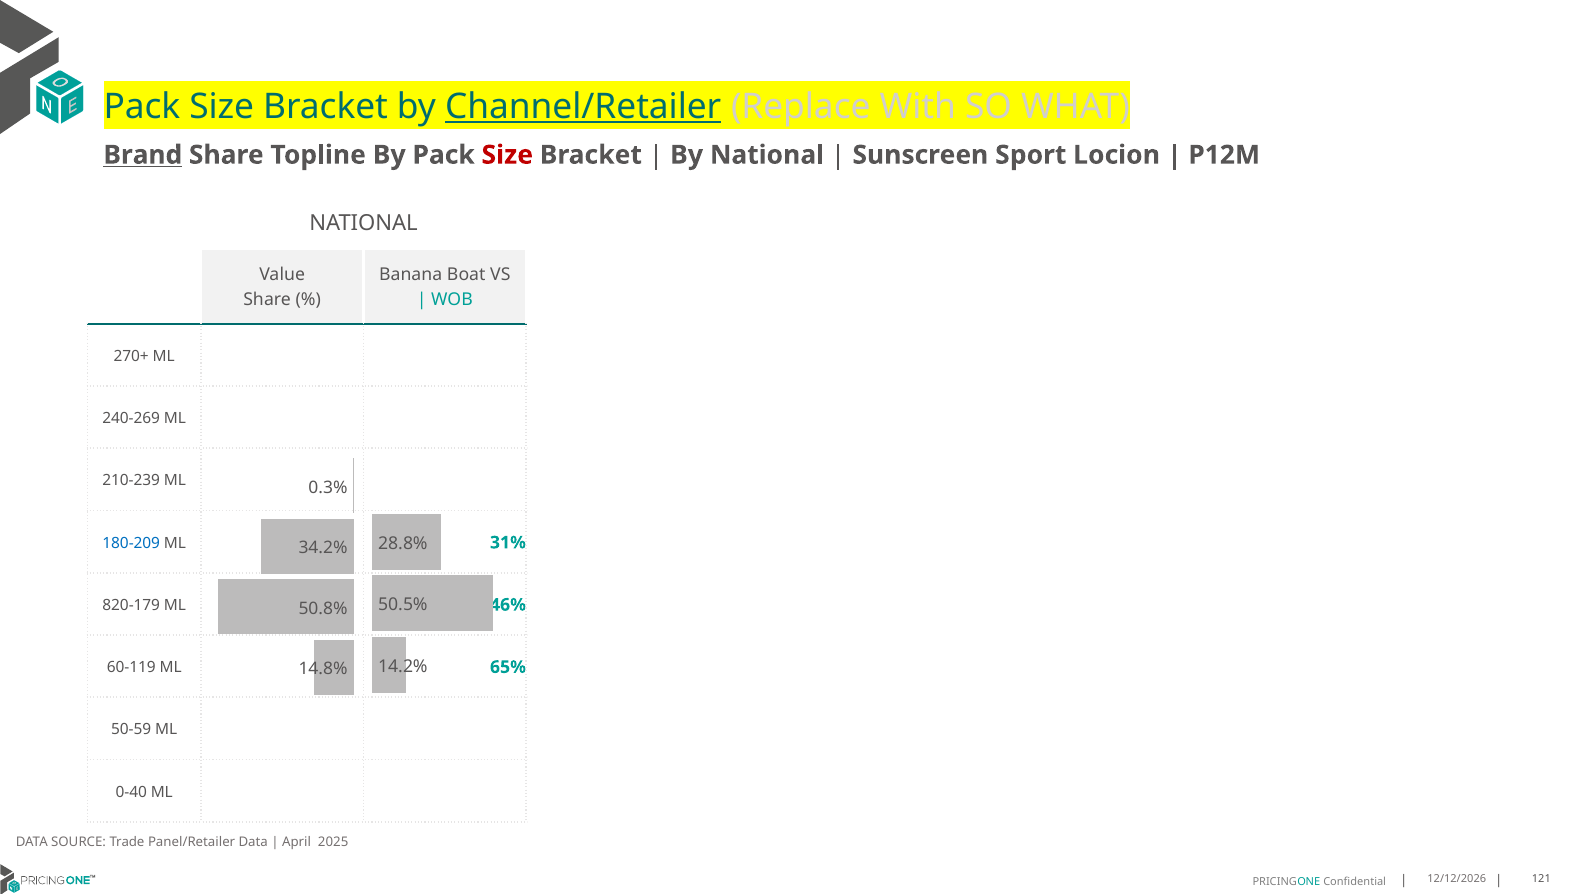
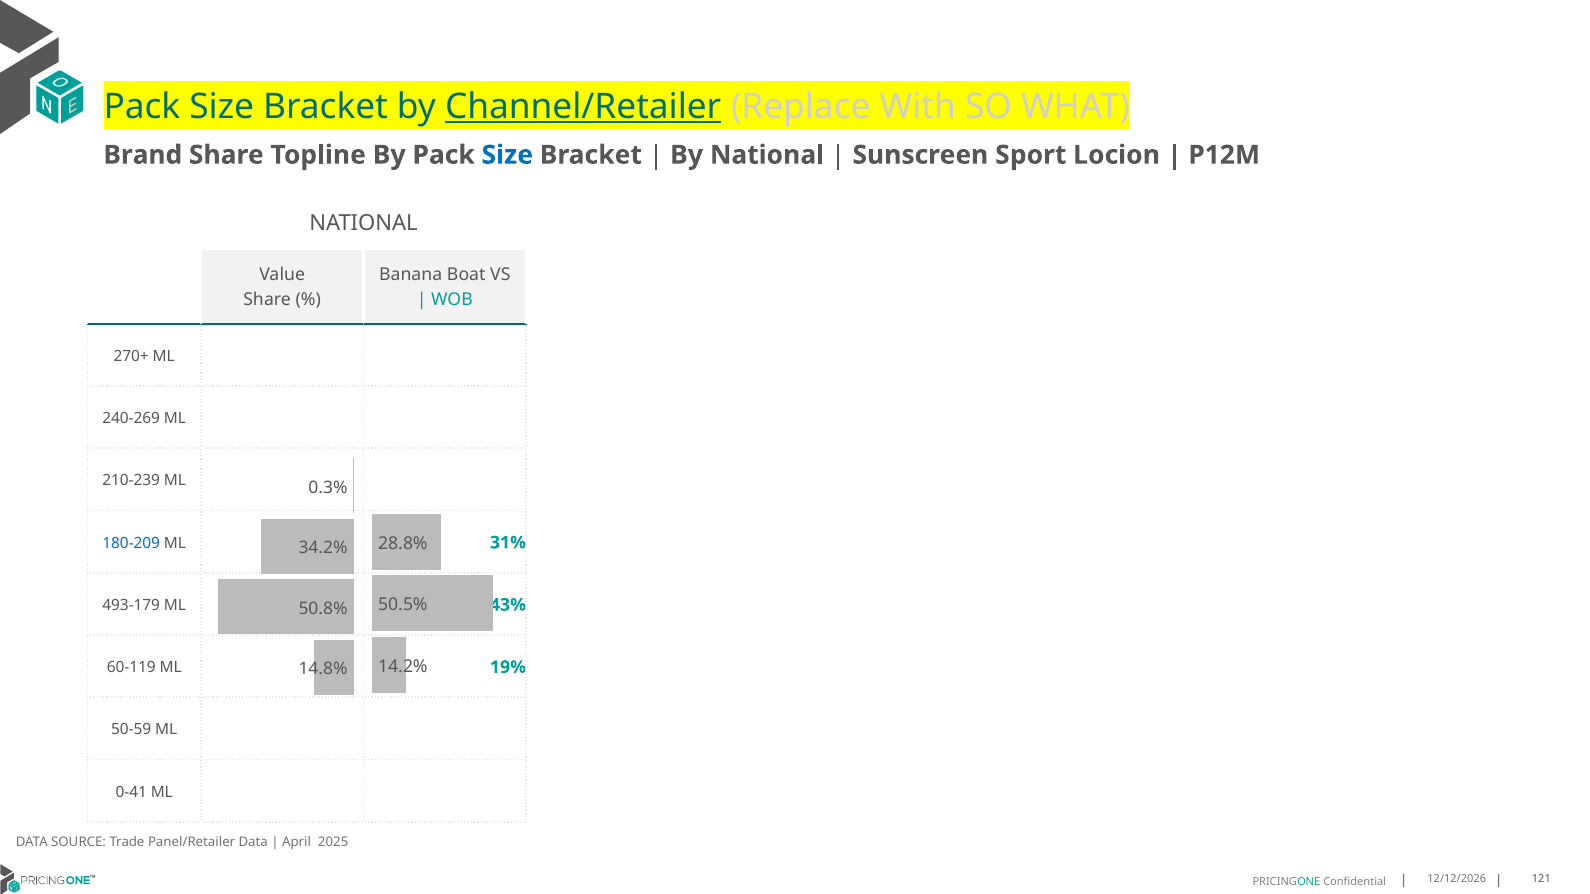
Brand underline: present -> none
Size at (507, 155) colour: red -> blue
820-179: 820-179 -> 493-179
46%: 46% -> 43%
65%: 65% -> 19%
0-40: 0-40 -> 0-41
